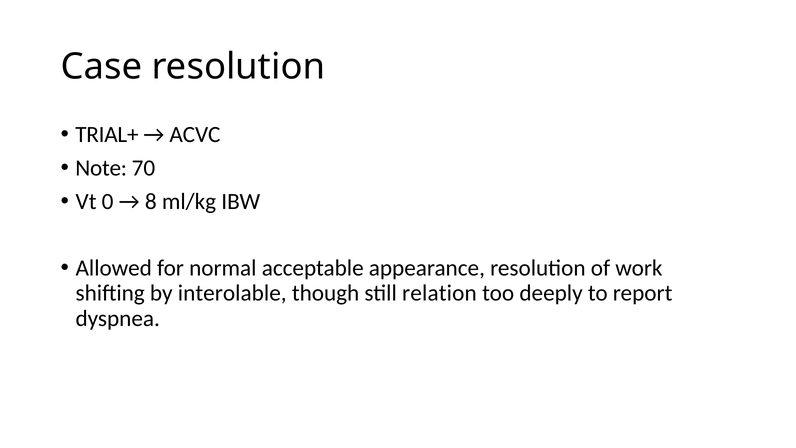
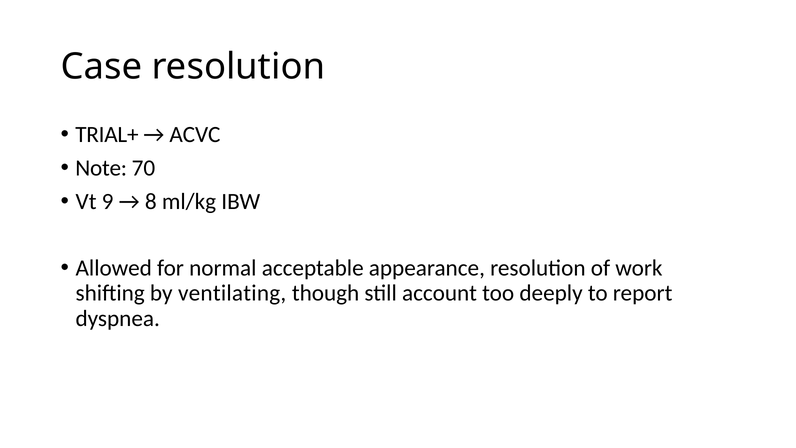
0: 0 -> 9
interolable: interolable -> ventilating
relation: relation -> account
